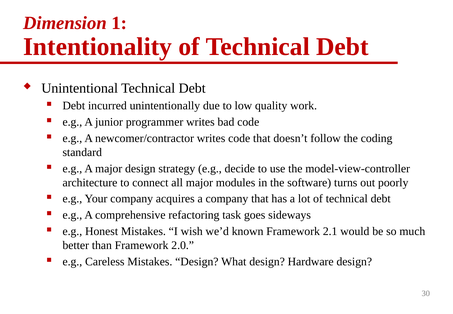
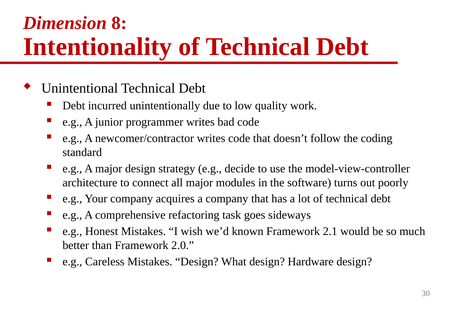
1: 1 -> 8
